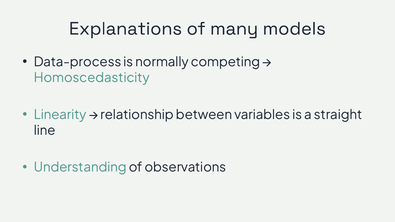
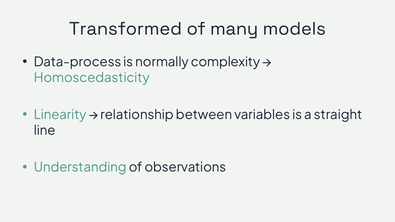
Explanations: Explanations -> Transformed
competing: competing -> complexity
